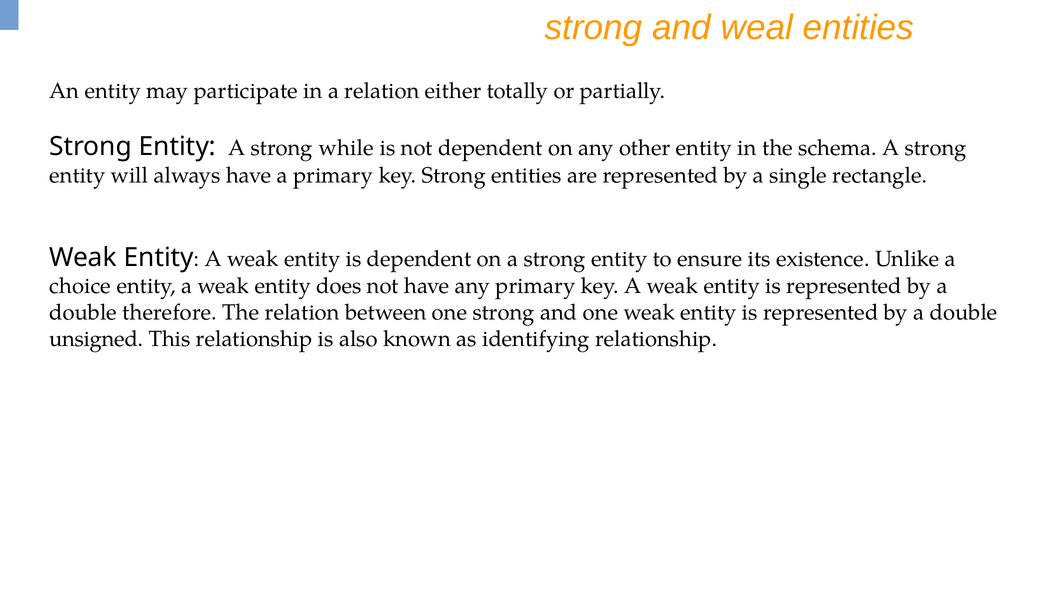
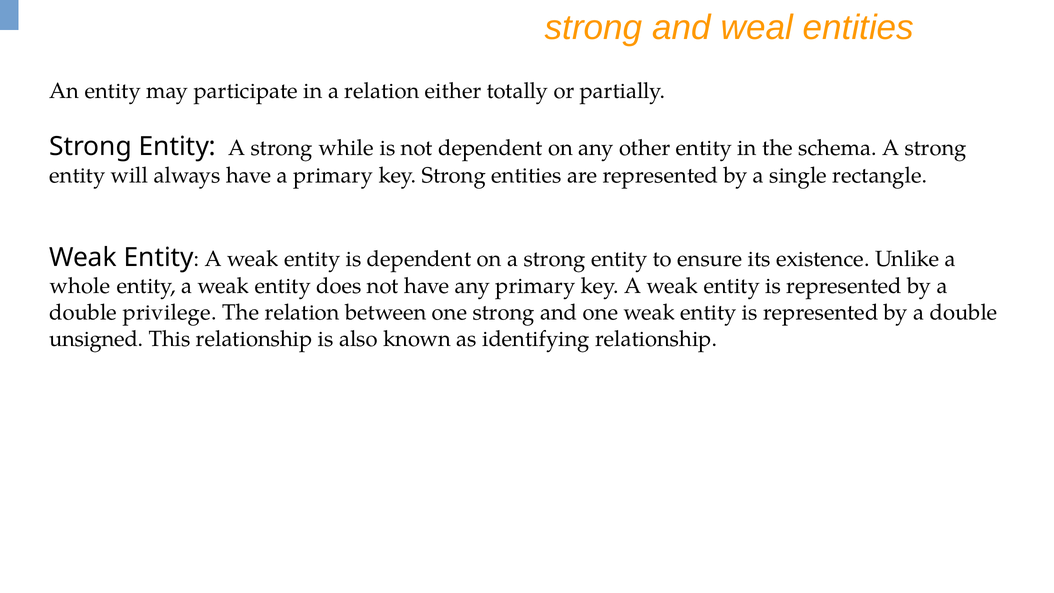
choice: choice -> whole
therefore: therefore -> privilege
